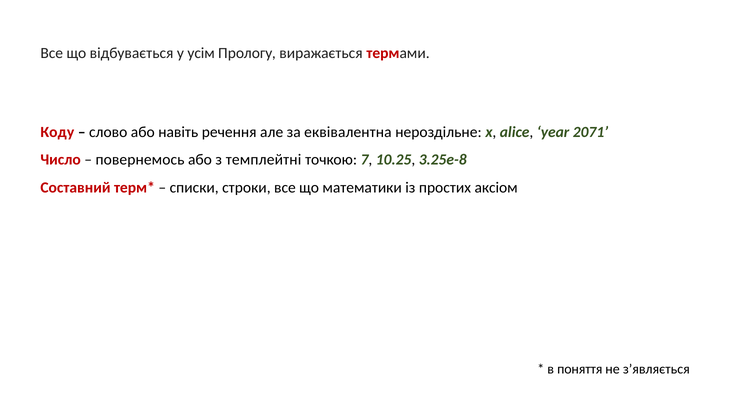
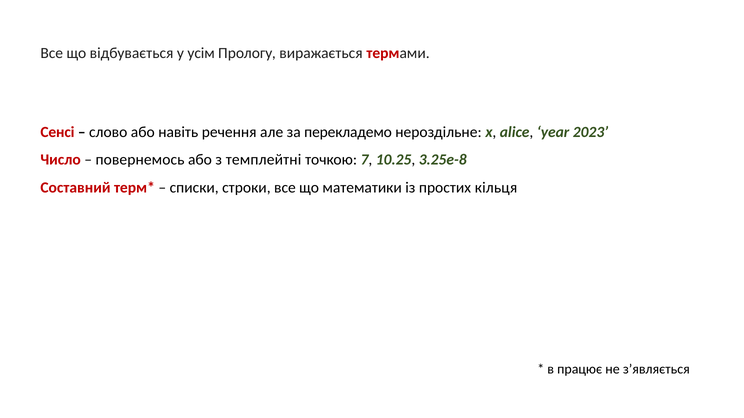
Коду: Коду -> Сенсі
еквівалентна: еквівалентна -> перекладемо
2071: 2071 -> 2023
аксіом: аксіом -> кільця
поняття: поняття -> працює
